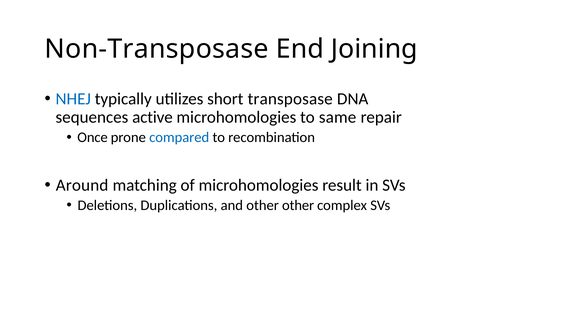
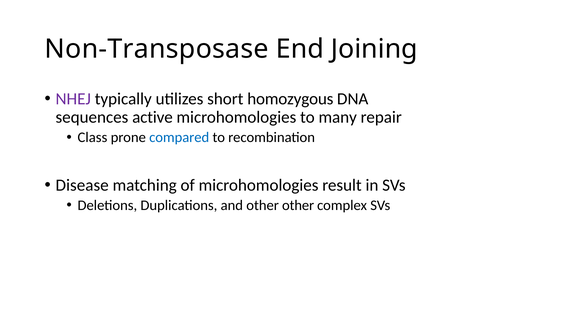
NHEJ colour: blue -> purple
transposase: transposase -> homozygous
same: same -> many
Once: Once -> Class
Around: Around -> Disease
